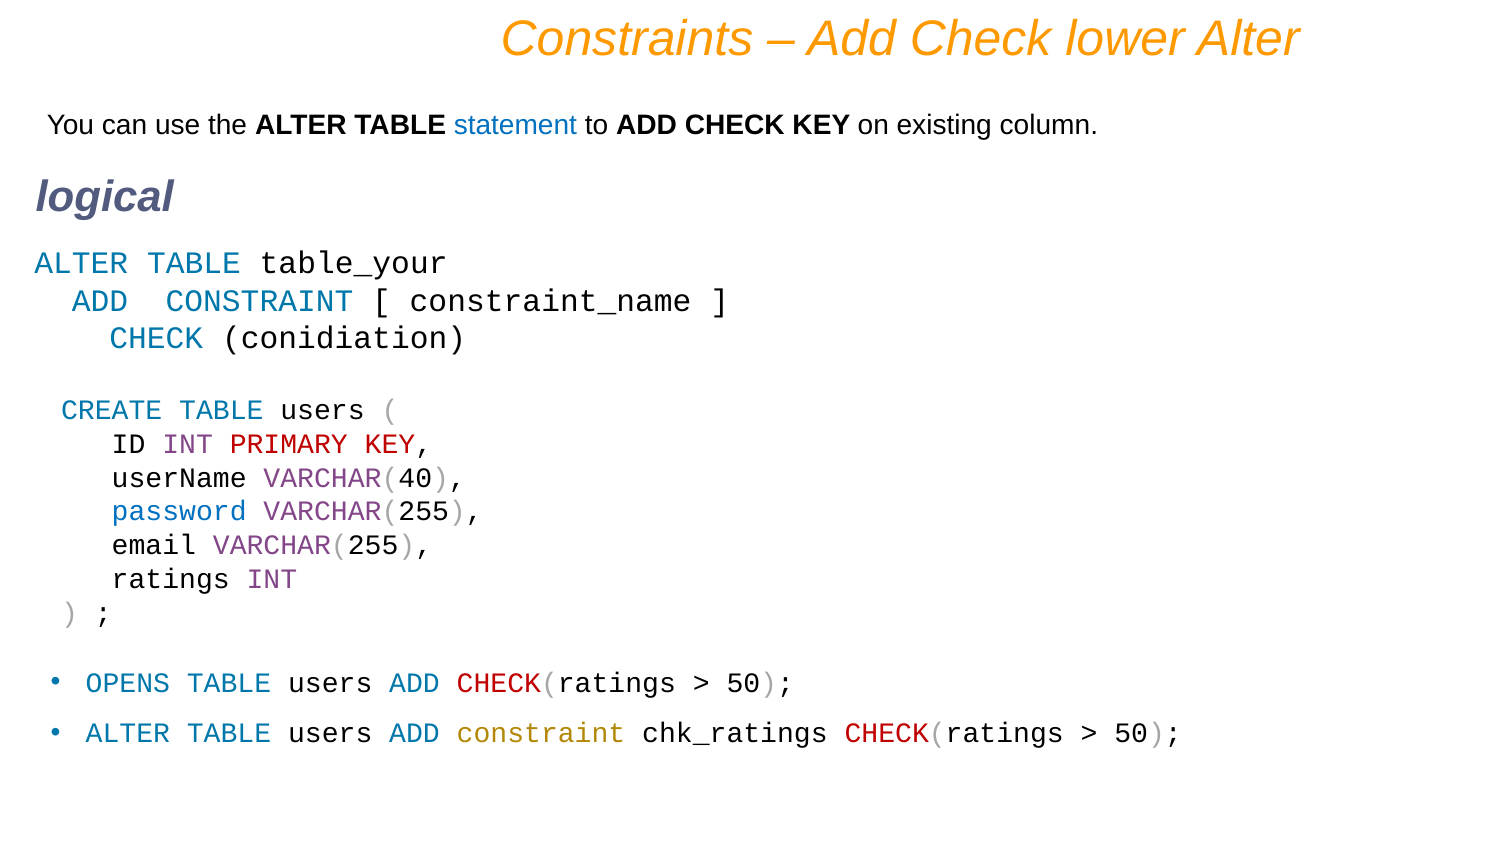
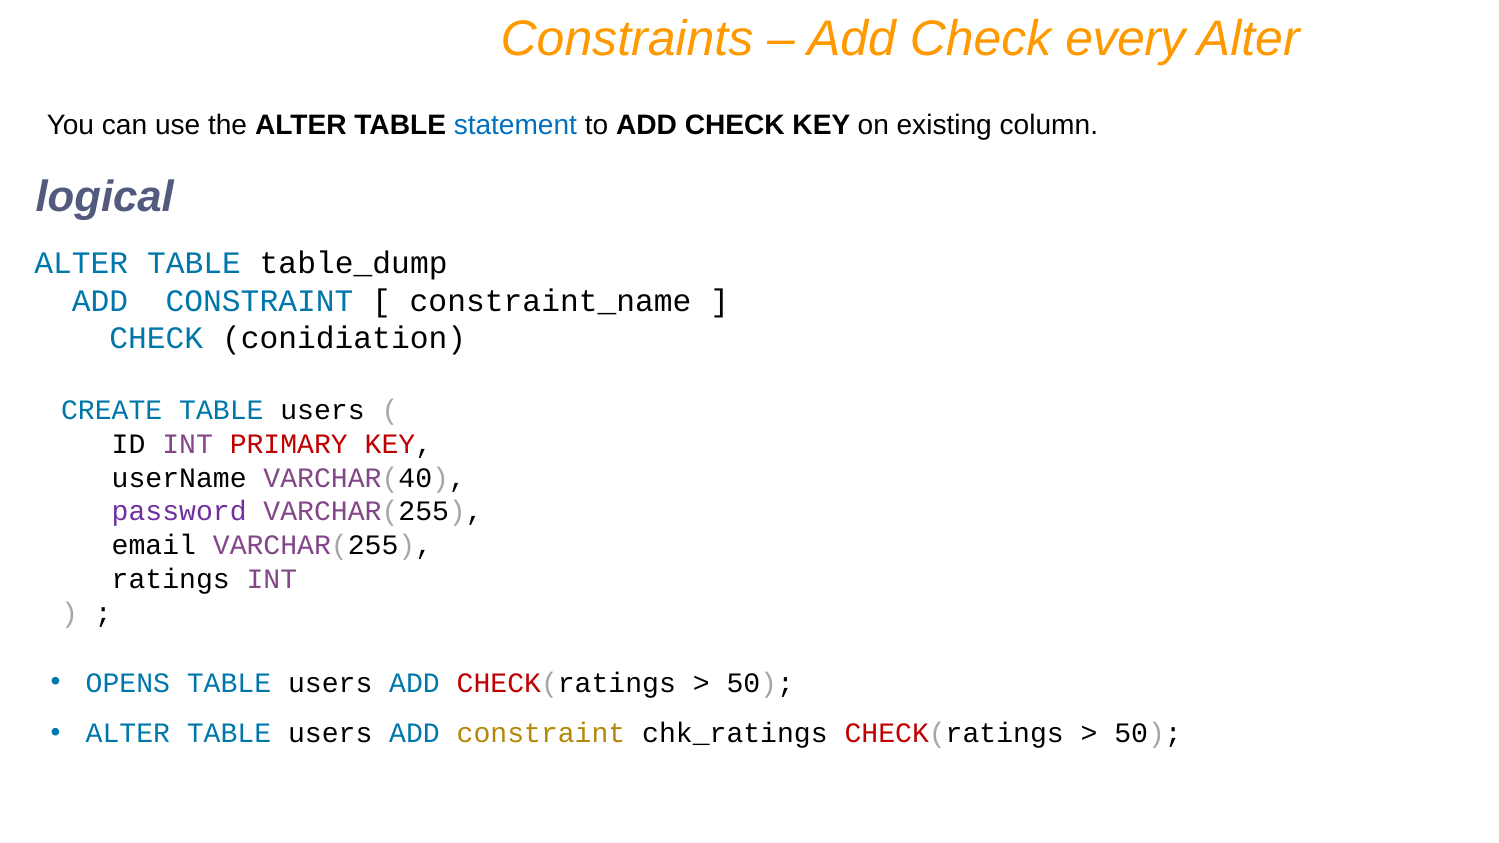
lower: lower -> every
table_your: table_your -> table_dump
password colour: blue -> purple
